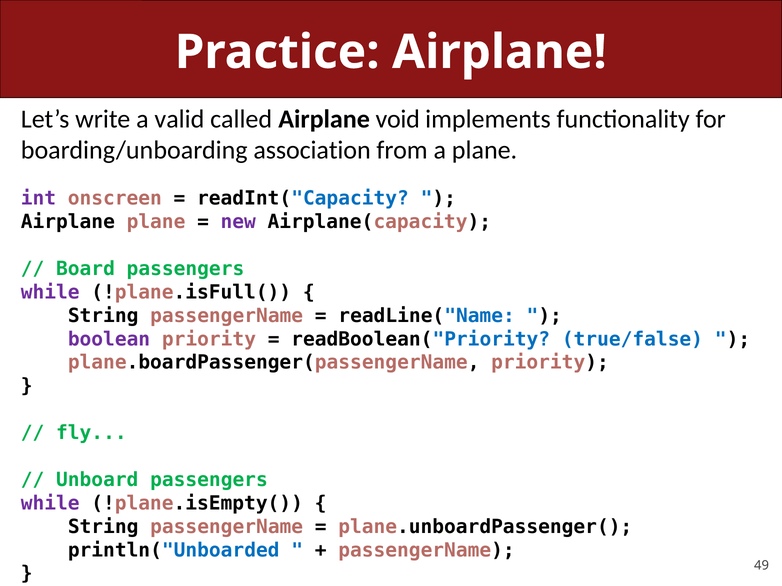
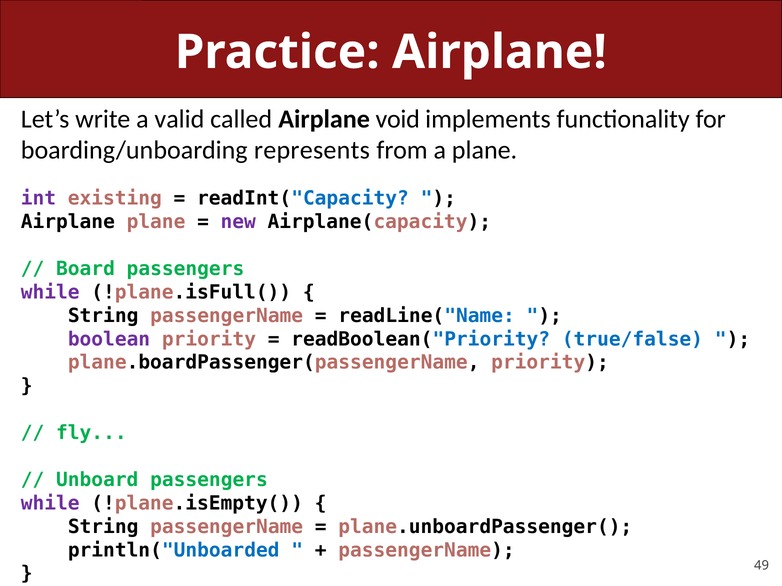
association: association -> represents
onscreen: onscreen -> existing
